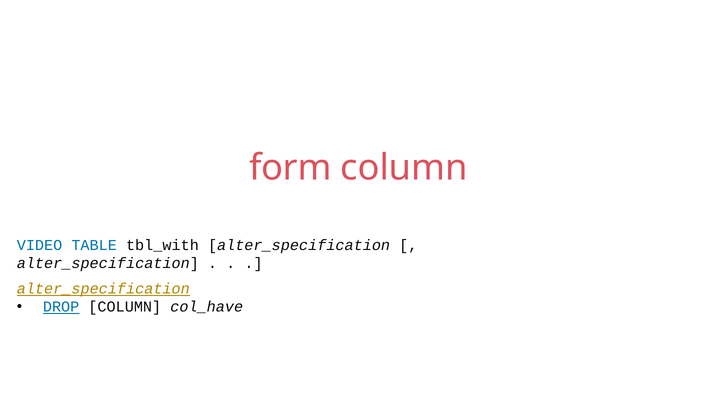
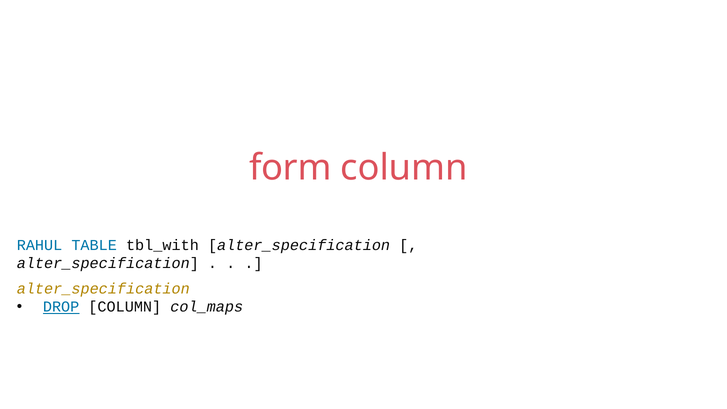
VIDEO: VIDEO -> RAHUL
alter_specification at (103, 289) underline: present -> none
col_have: col_have -> col_maps
